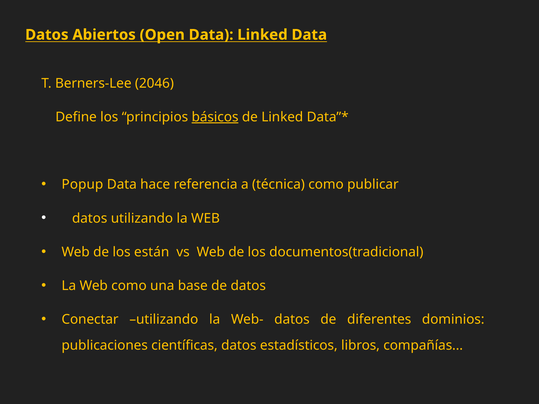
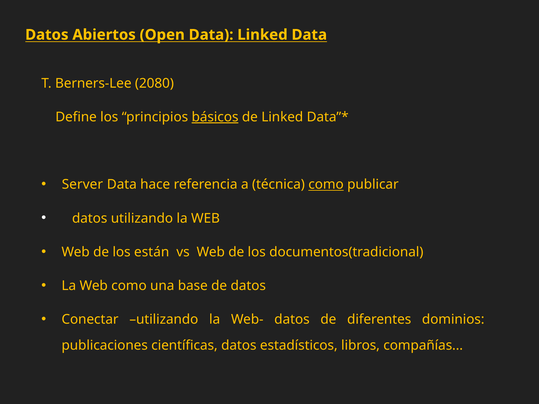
2046: 2046 -> 2080
Popup: Popup -> Server
como at (326, 185) underline: none -> present
